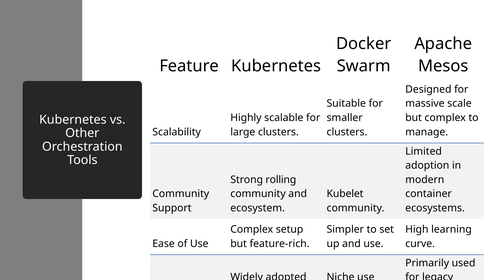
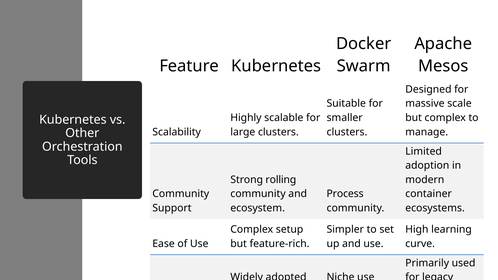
Kubelet: Kubelet -> Process
